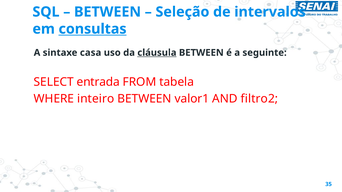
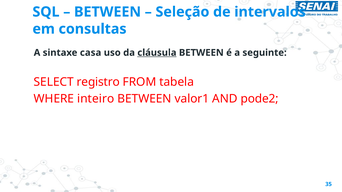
consultas underline: present -> none
entrada: entrada -> registro
filtro2: filtro2 -> pode2
